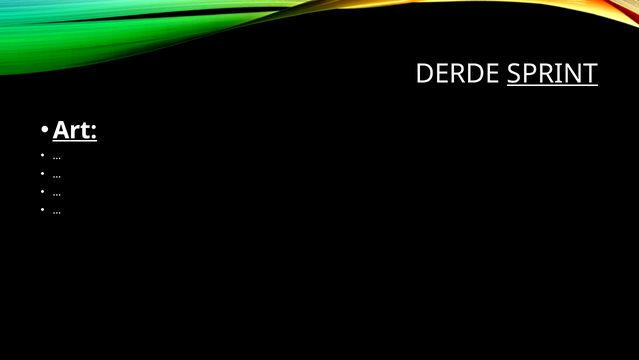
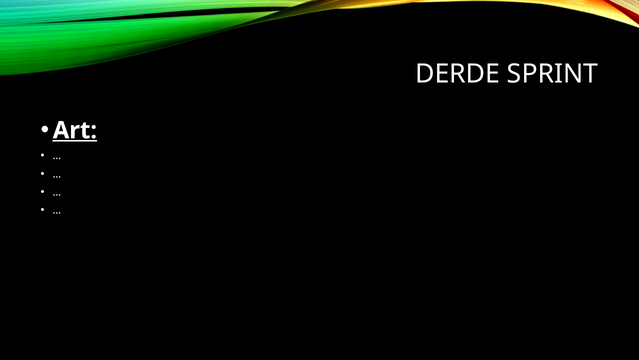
SPRINT underline: present -> none
